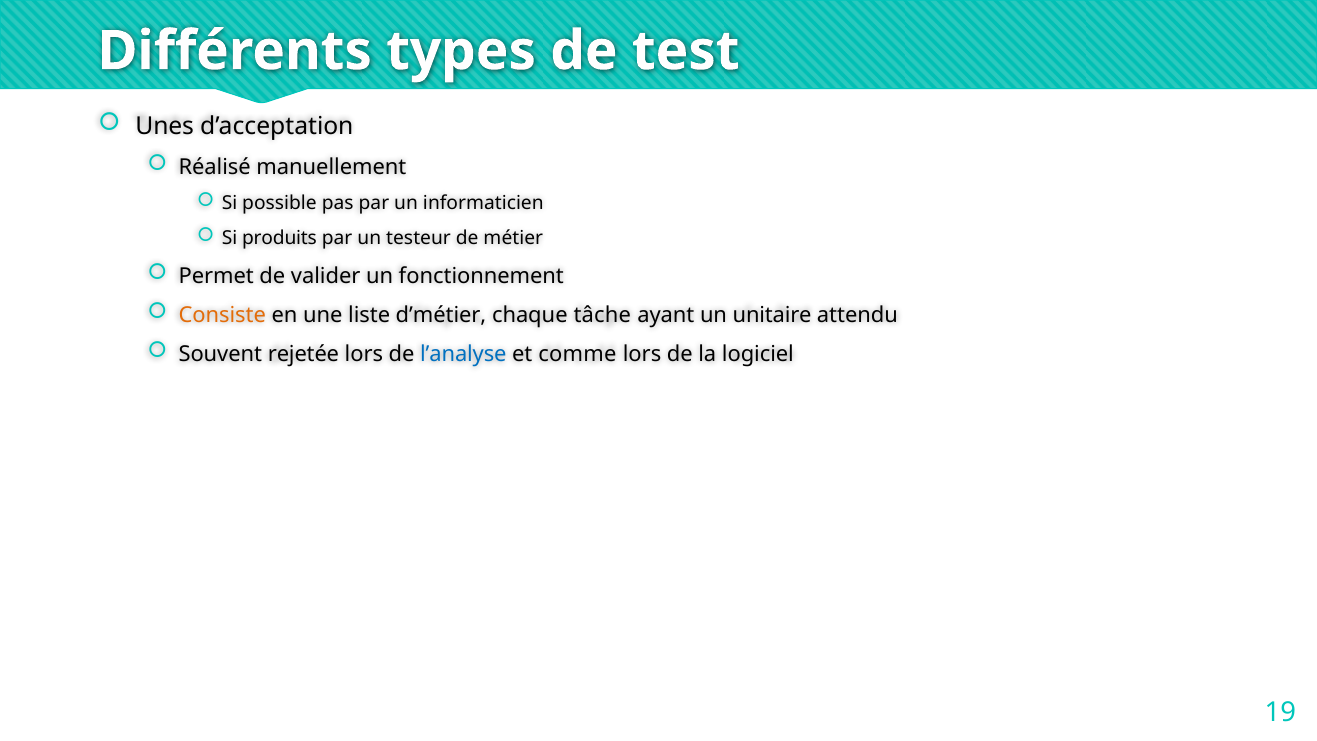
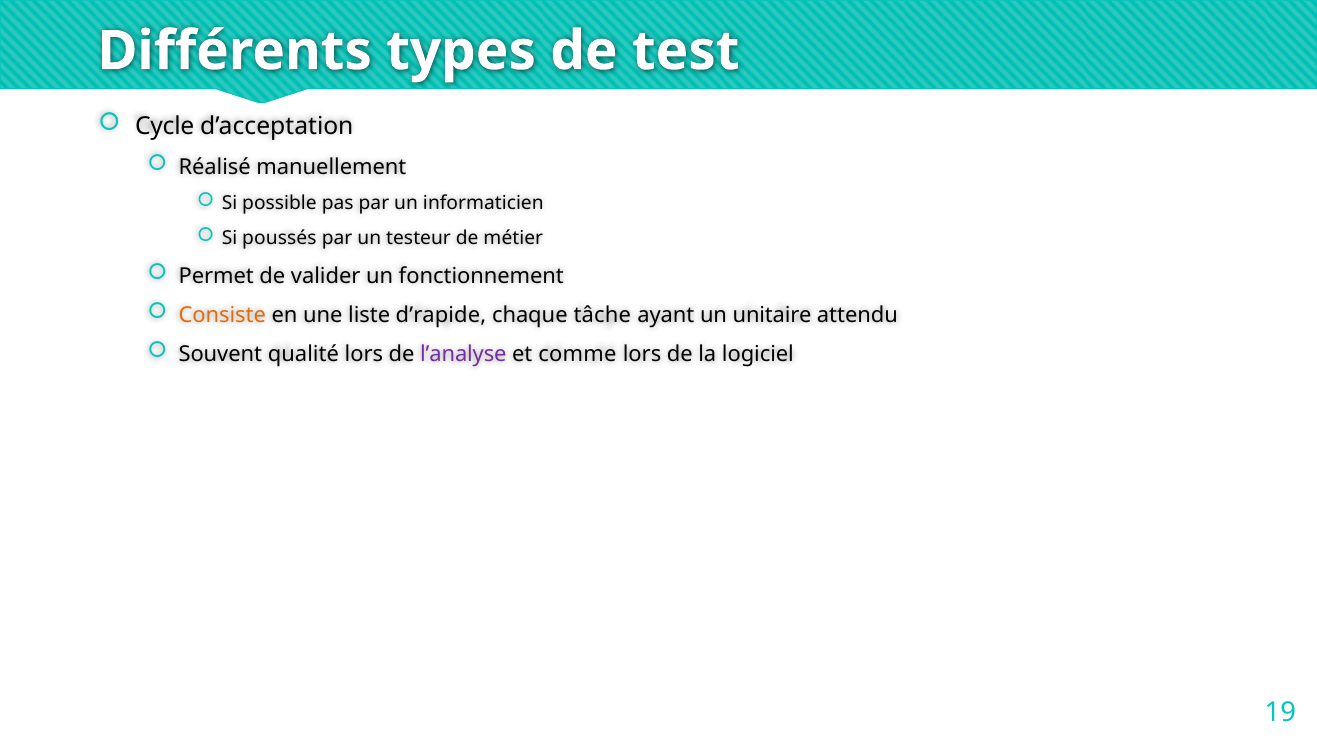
Unes: Unes -> Cycle
produits: produits -> poussés
d’métier: d’métier -> d’rapide
rejetée: rejetée -> qualité
l’analyse colour: blue -> purple
